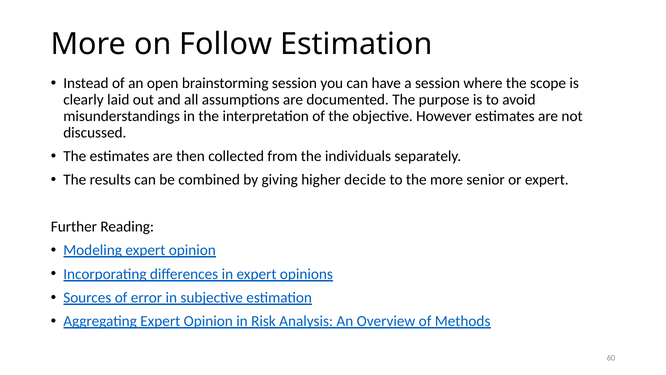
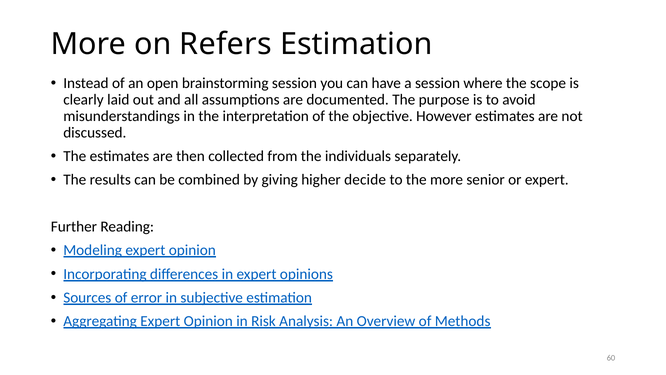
Follow: Follow -> Refers
